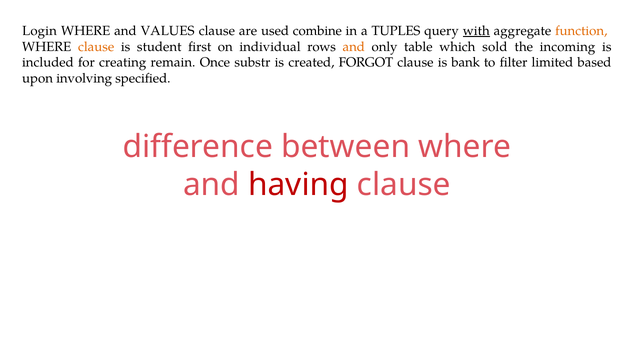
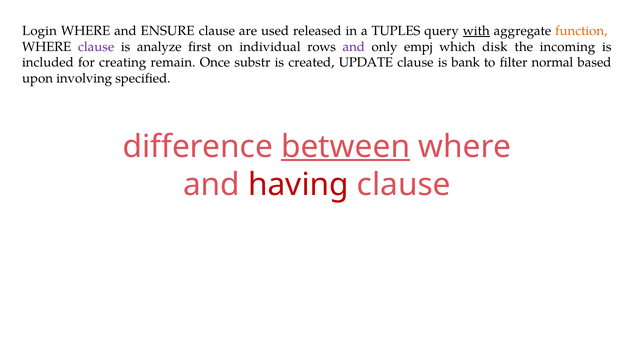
VALUES: VALUES -> ENSURE
combine: combine -> released
clause at (96, 47) colour: orange -> purple
student: student -> analyze
and at (354, 47) colour: orange -> purple
table: table -> empj
sold: sold -> disk
FORGOT: FORGOT -> UPDATE
limited: limited -> normal
between underline: none -> present
